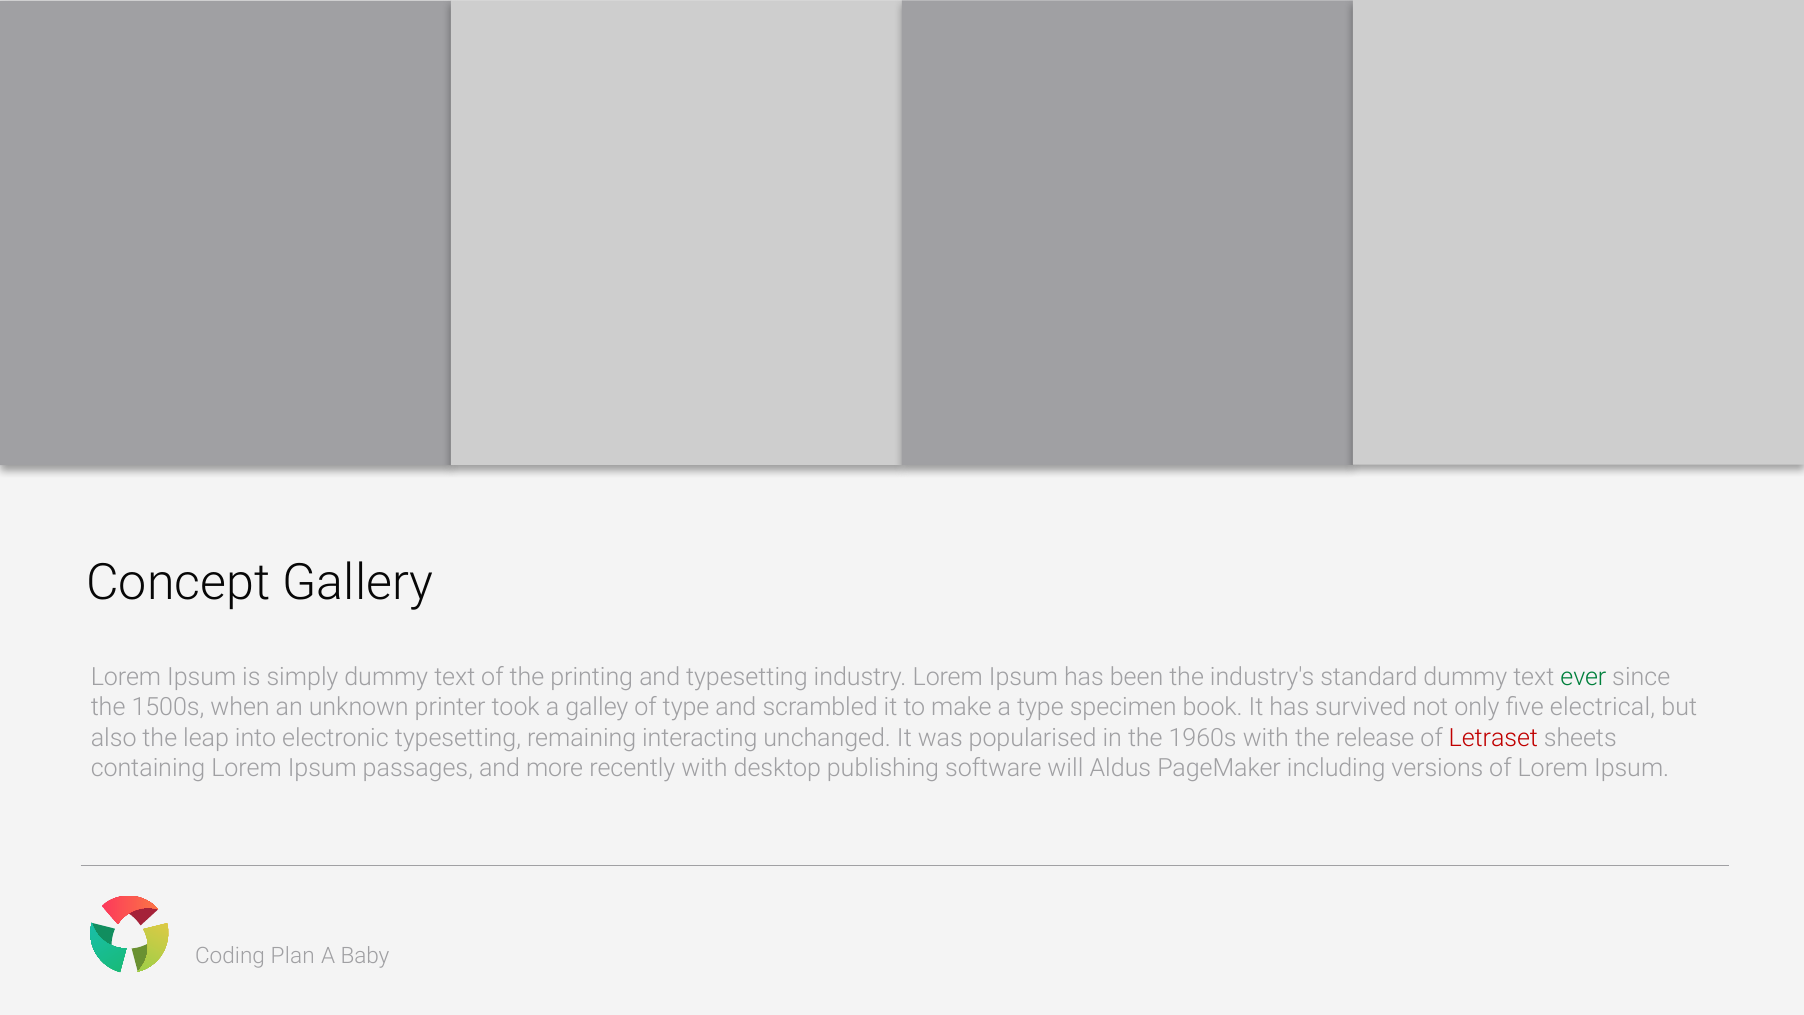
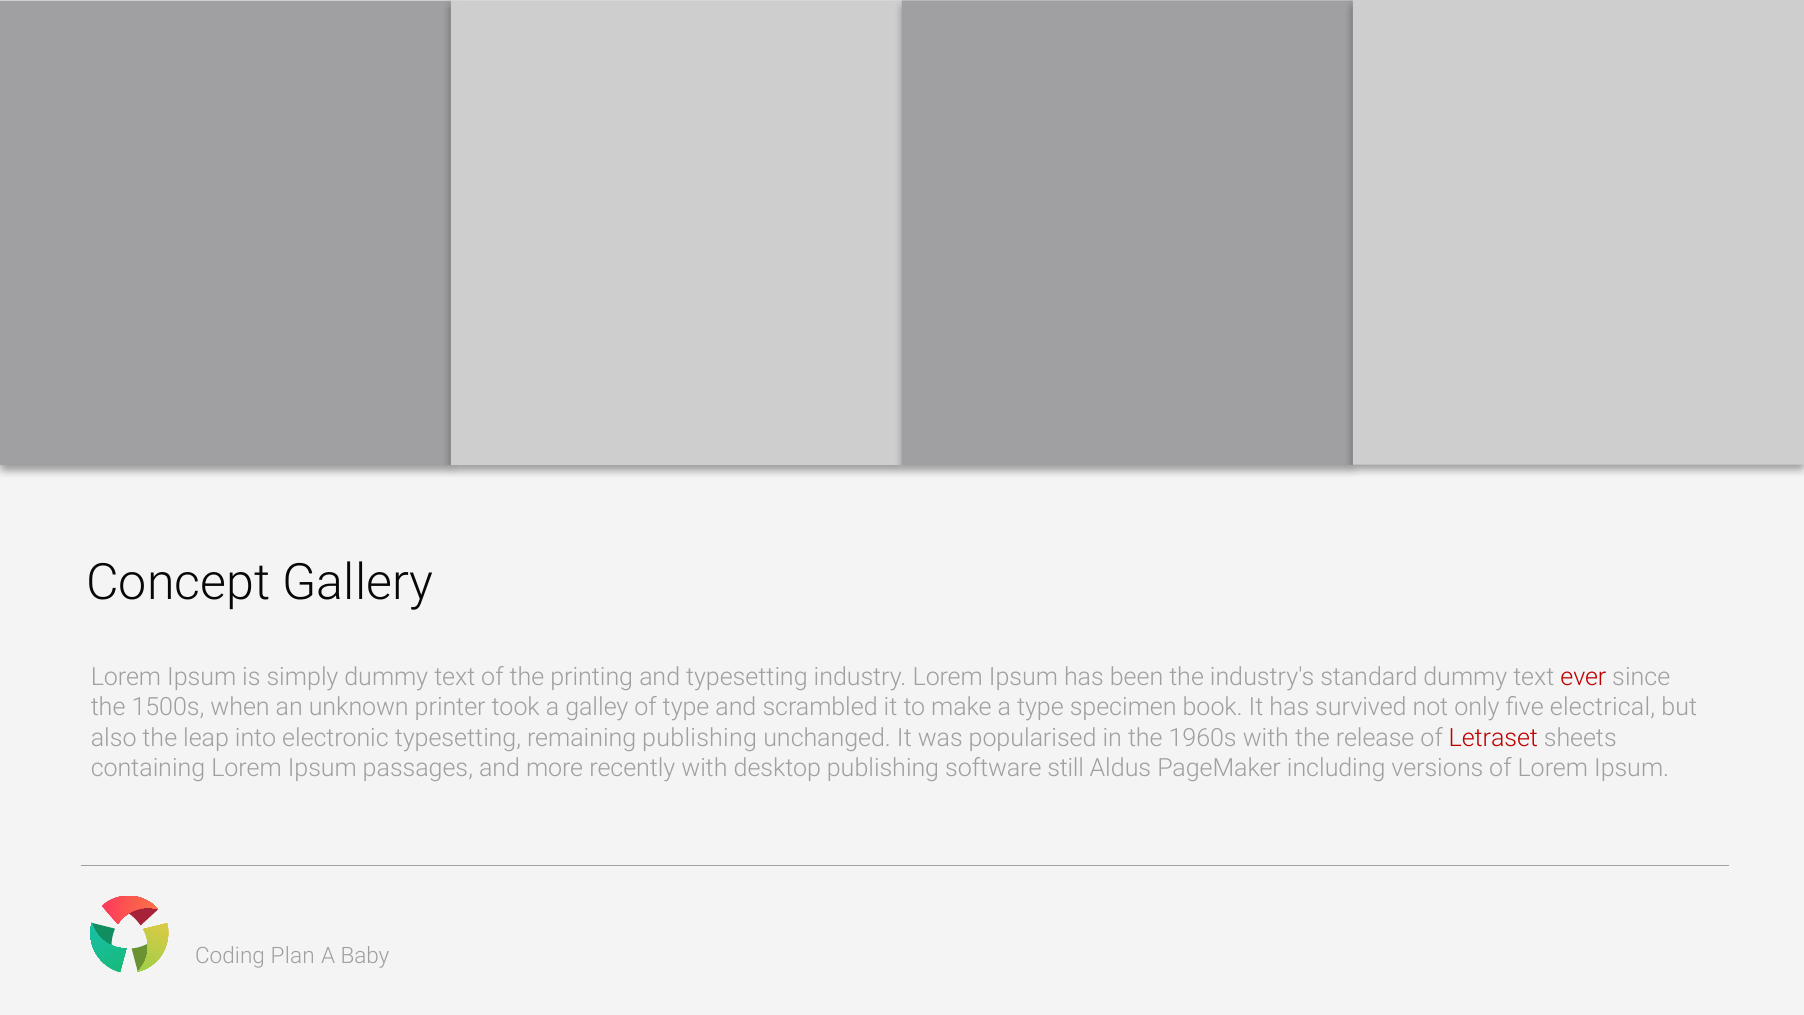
ever colour: green -> red
remaining interacting: interacting -> publishing
will: will -> still
